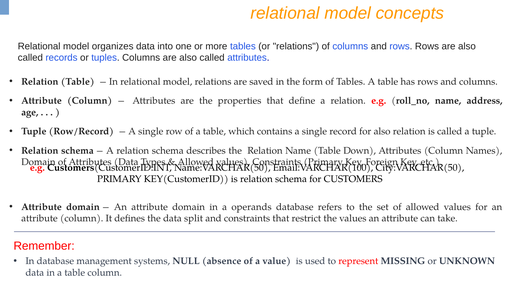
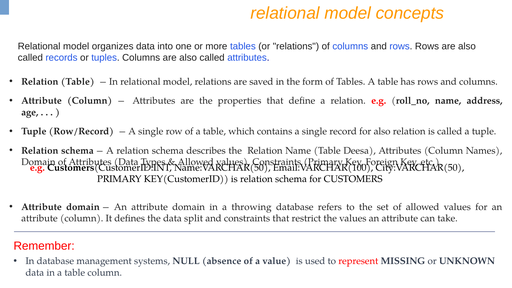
Down: Down -> Deesa
operands: operands -> throwing
